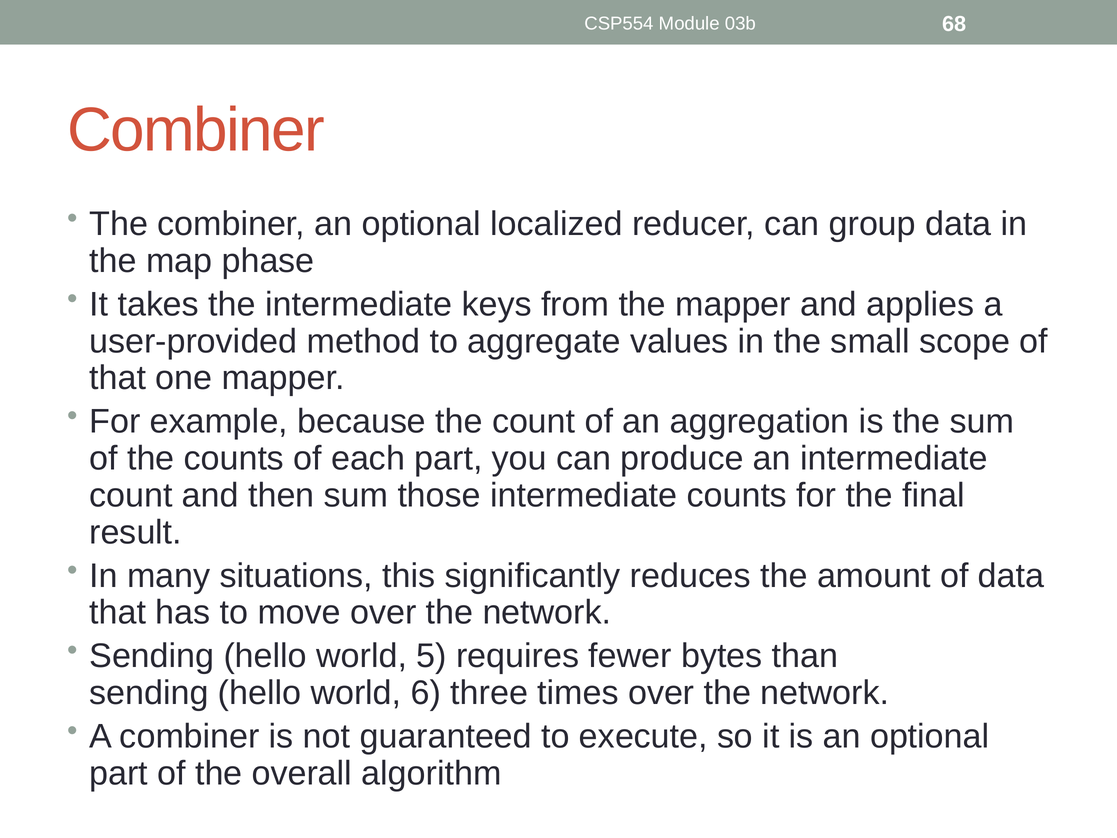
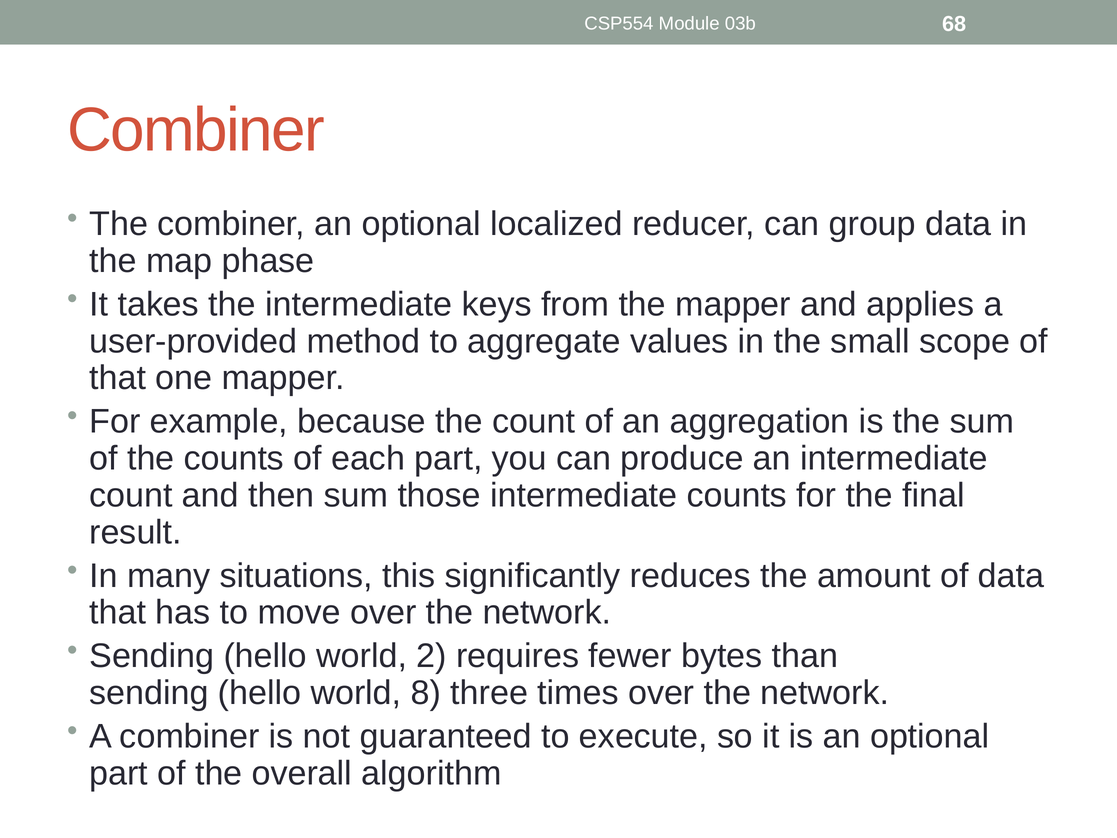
5: 5 -> 2
6: 6 -> 8
